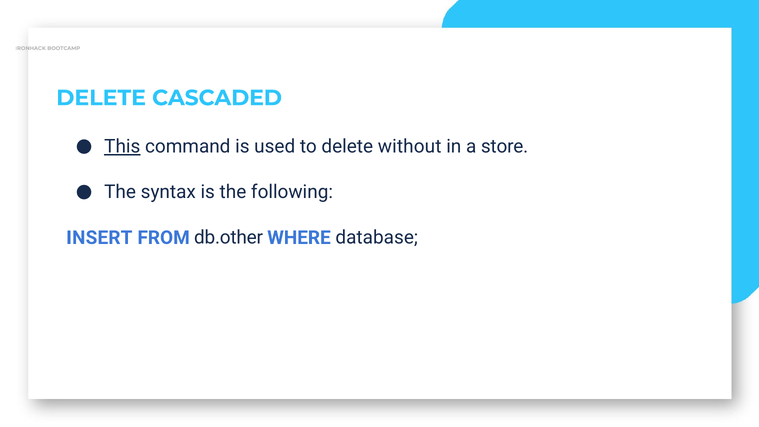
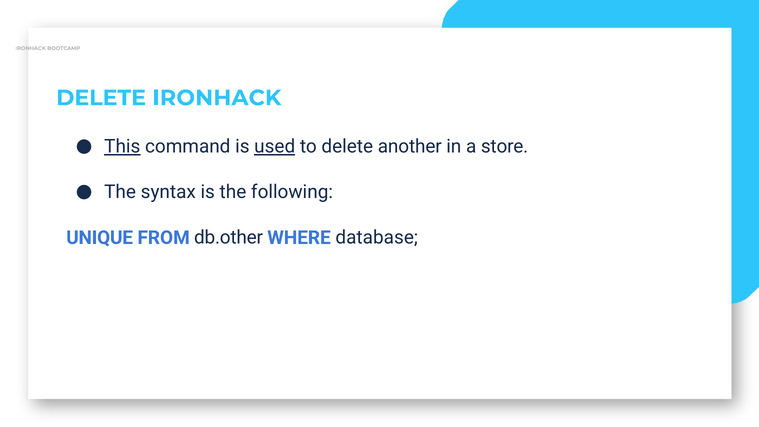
DELETE CASCADED: CASCADED -> IRONHACK
used underline: none -> present
without: without -> another
INSERT: INSERT -> UNIQUE
